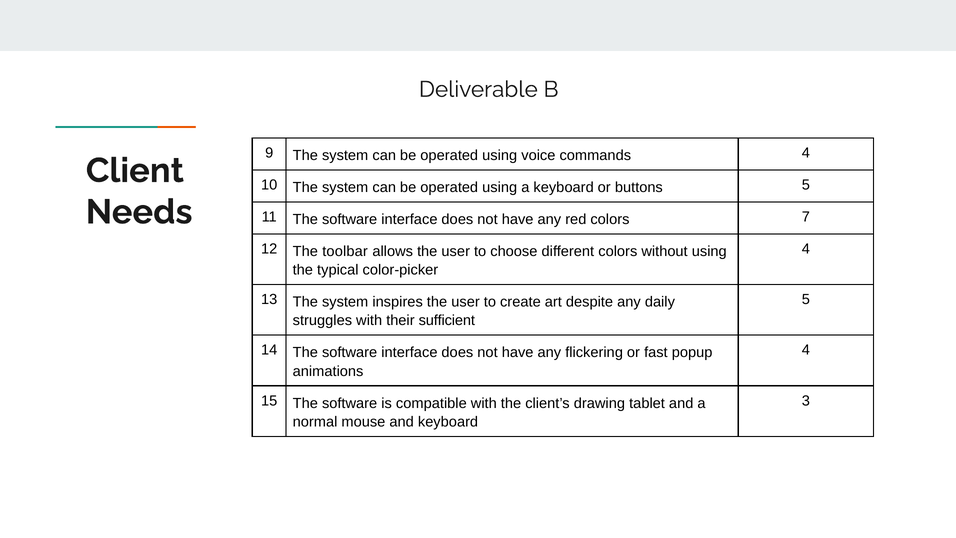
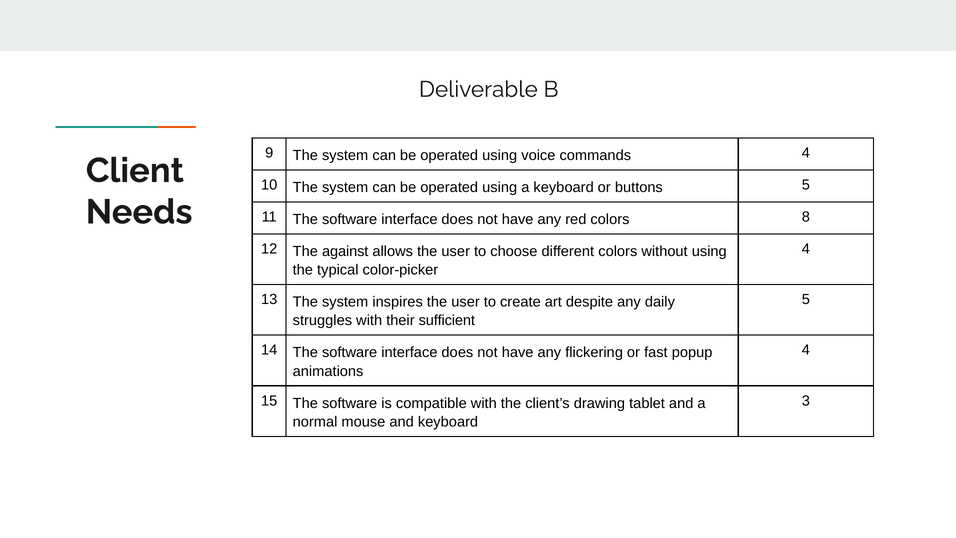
7: 7 -> 8
toolbar: toolbar -> against
